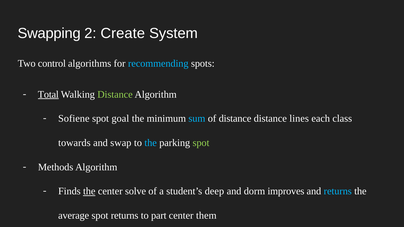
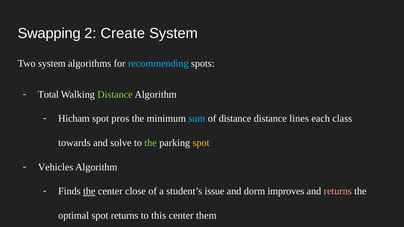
Two control: control -> system
Total underline: present -> none
Sofiene: Sofiene -> Hicham
goal: goal -> pros
swap: swap -> solve
the at (151, 143) colour: light blue -> light green
spot at (201, 143) colour: light green -> yellow
Methods: Methods -> Vehicles
solve: solve -> close
deep: deep -> issue
returns at (338, 191) colour: light blue -> pink
average: average -> optimal
part: part -> this
